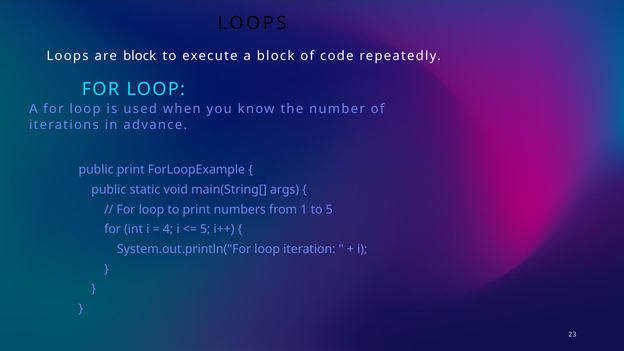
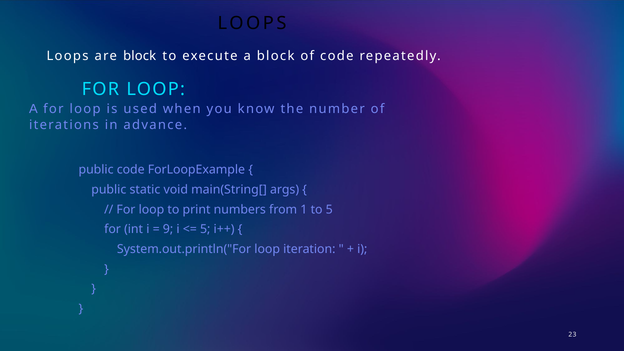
public print: print -> code
4: 4 -> 9
